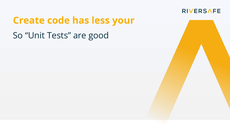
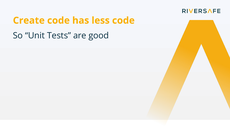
less your: your -> code
